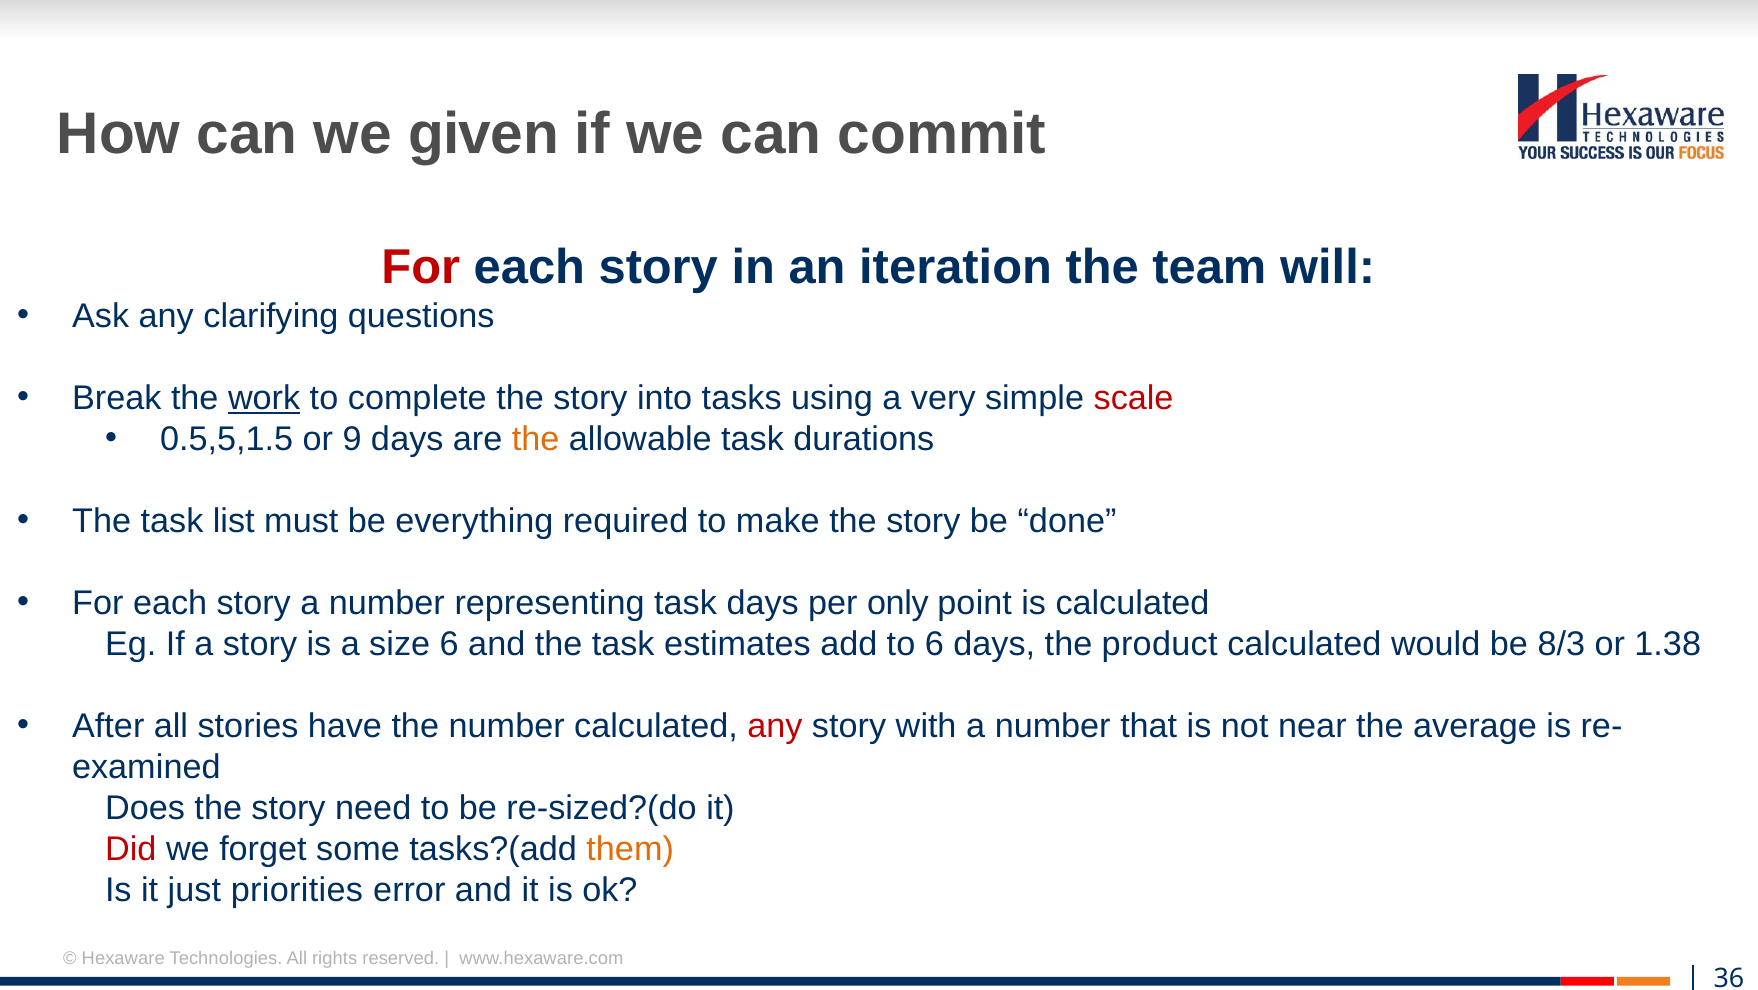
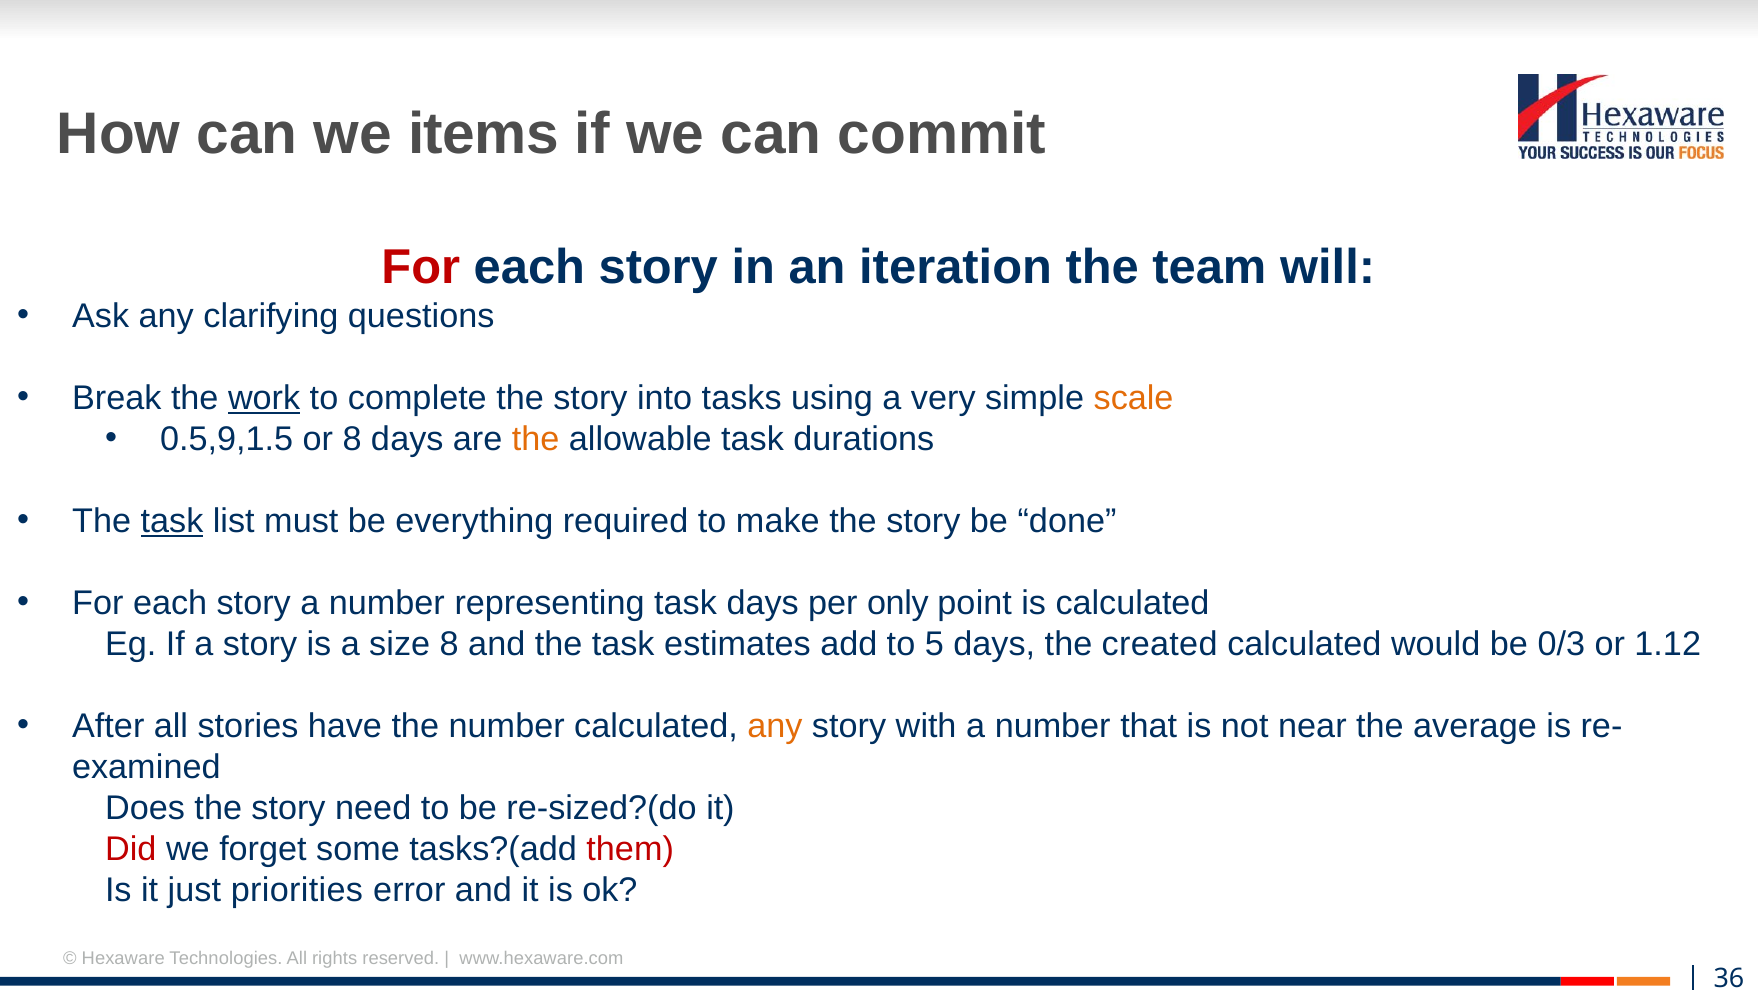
given: given -> items
scale colour: red -> orange
0.5,5,1.5: 0.5,5,1.5 -> 0.5,9,1.5
or 9: 9 -> 8
task at (172, 521) underline: none -> present
size 6: 6 -> 8
to 6: 6 -> 5
product: product -> created
8/3: 8/3 -> 0/3
1.38: 1.38 -> 1.12
any at (775, 726) colour: red -> orange
them colour: orange -> red
